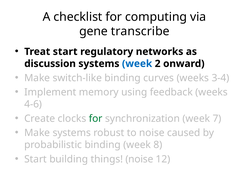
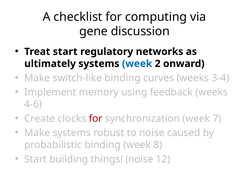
transcribe: transcribe -> discussion
discussion: discussion -> ultimately
for at (96, 118) colour: green -> red
